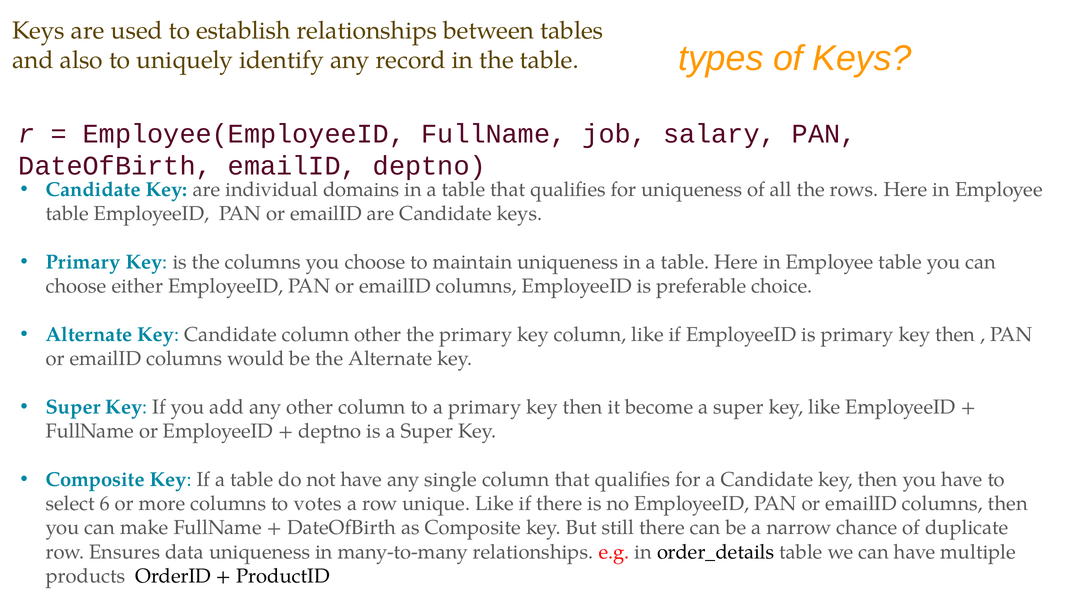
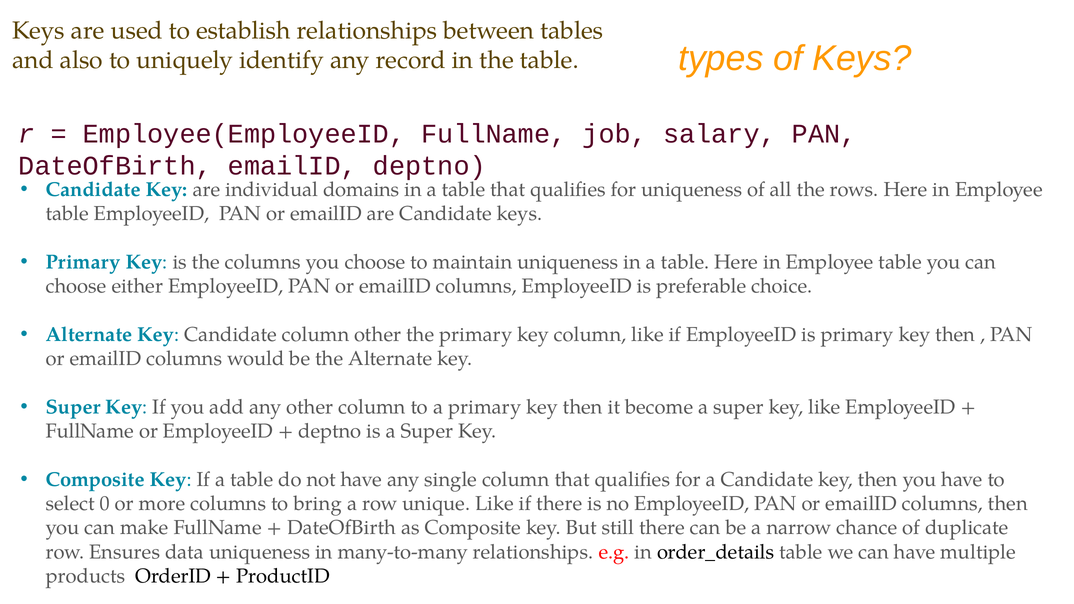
6: 6 -> 0
votes: votes -> bring
